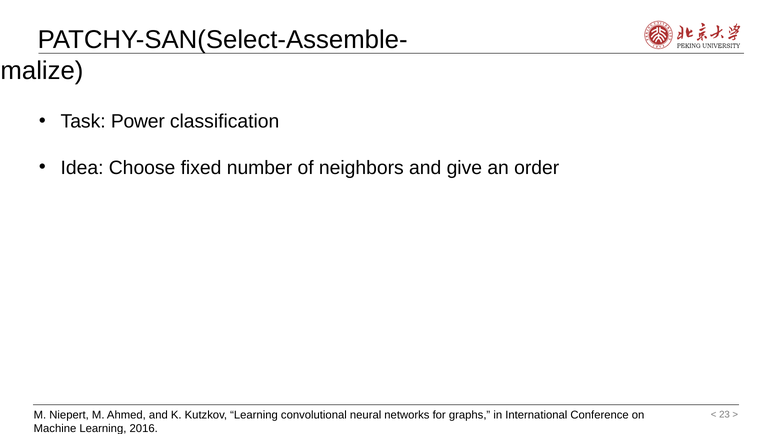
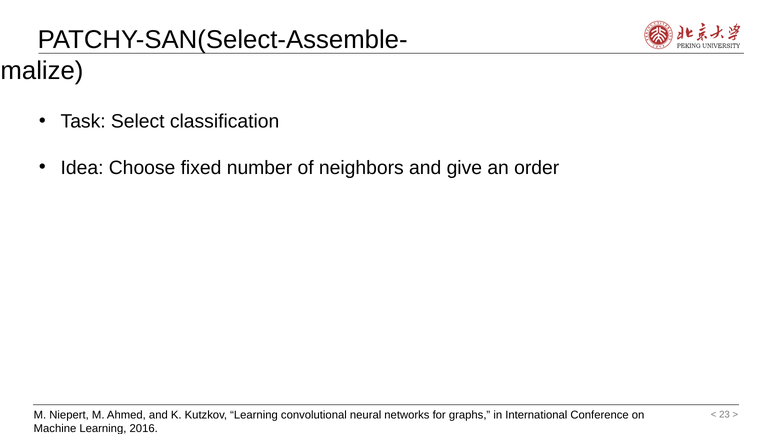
Power: Power -> Select
